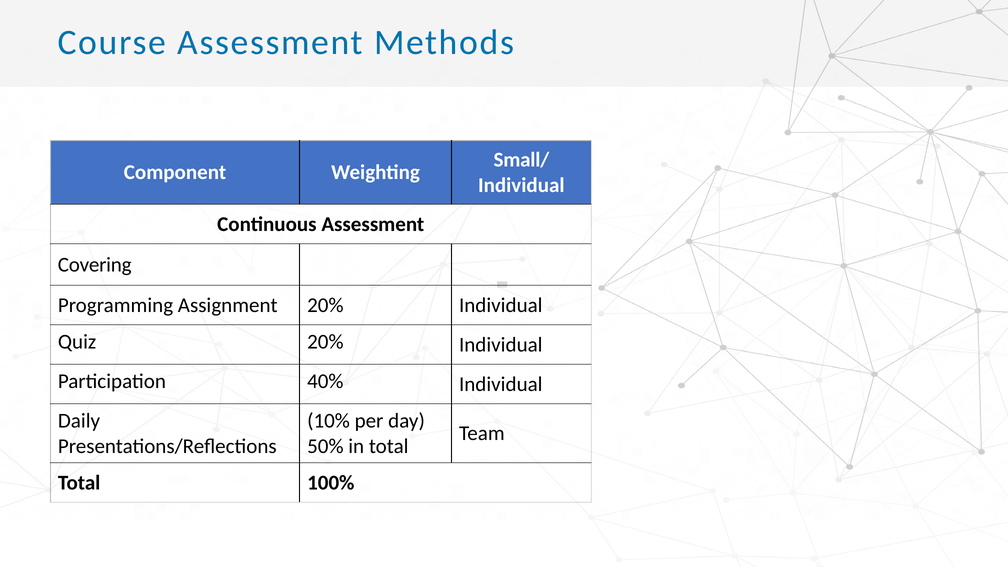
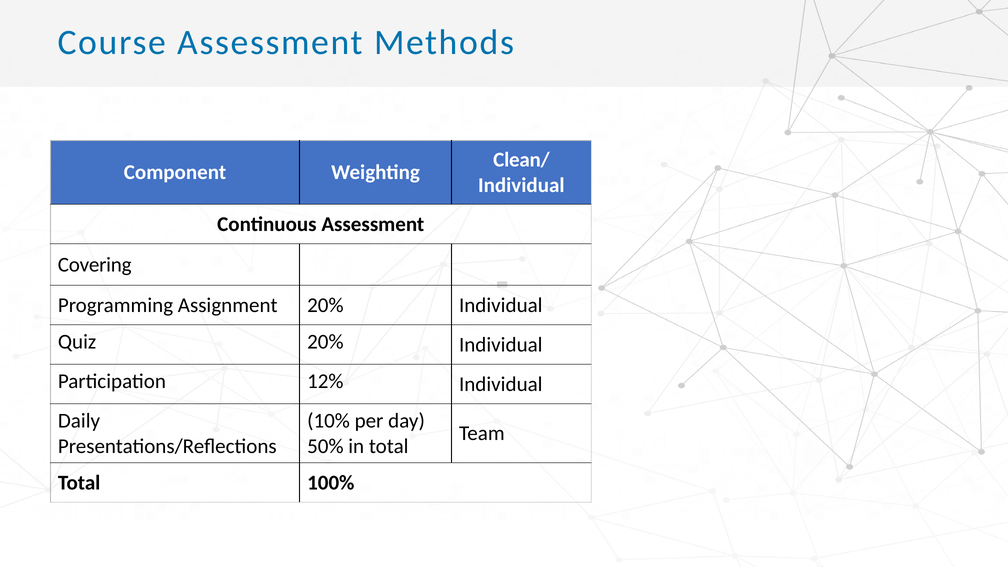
Small/: Small/ -> Clean/
40%: 40% -> 12%
